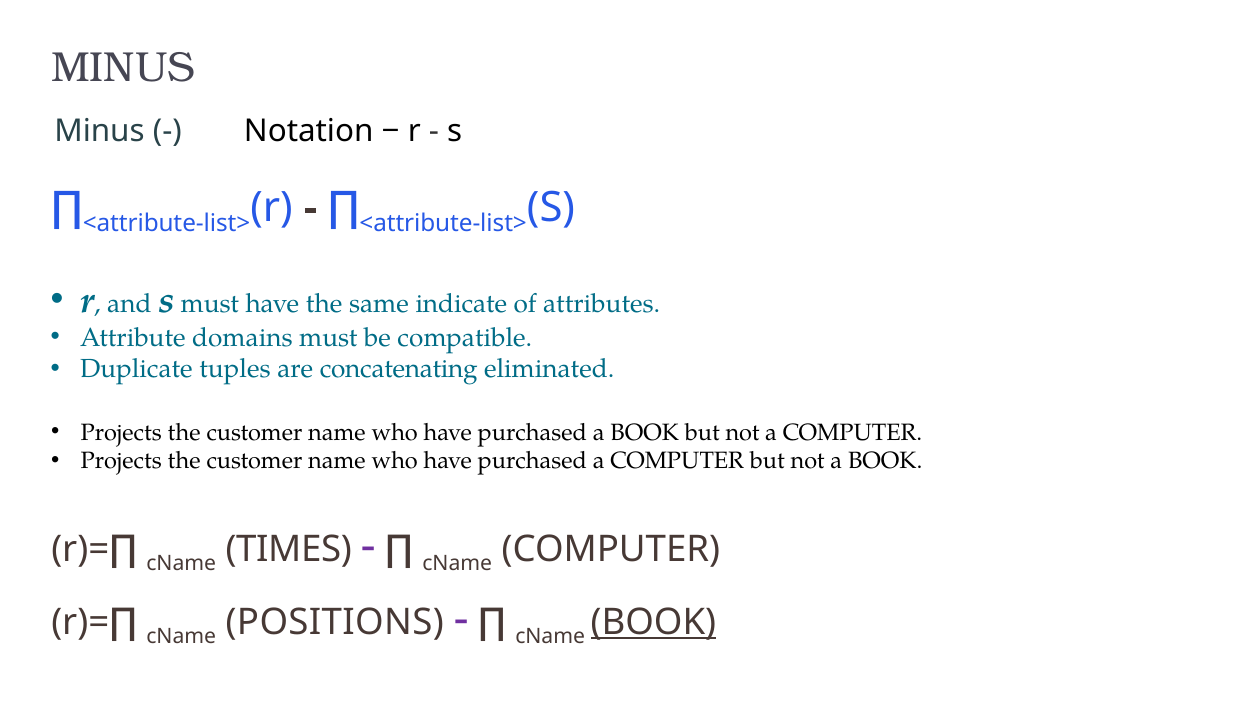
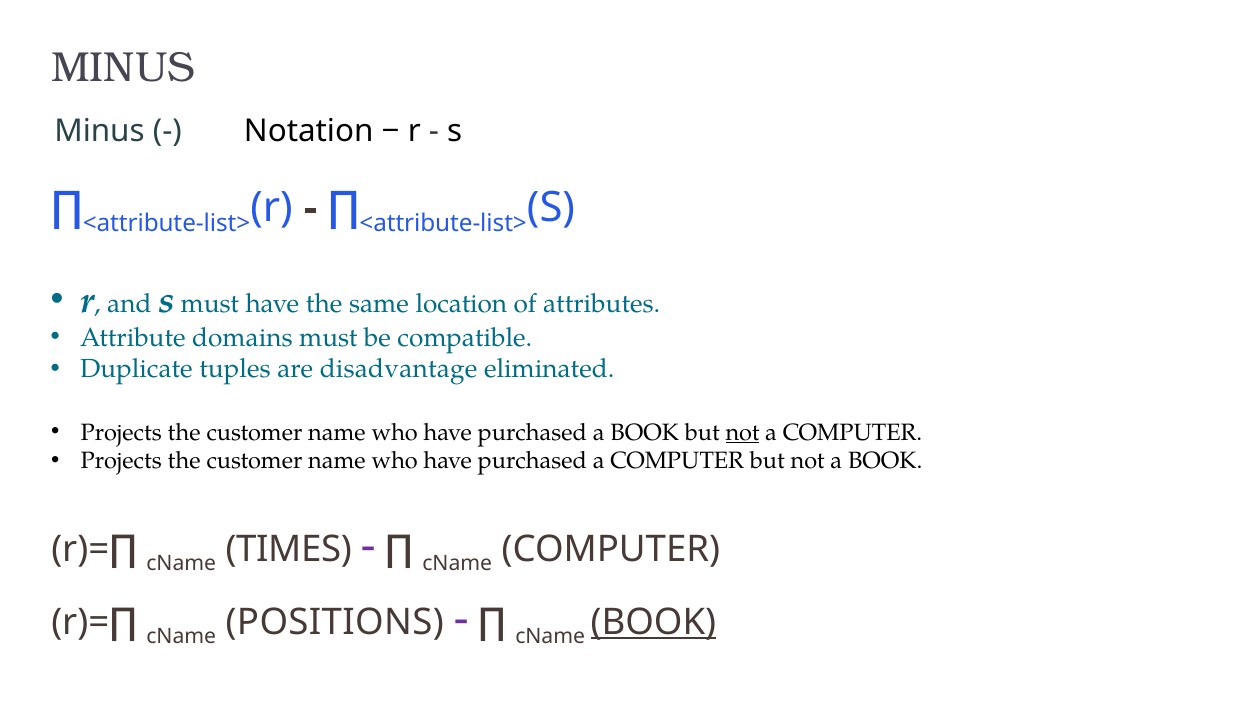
indicate: indicate -> location
concatenating: concatenating -> disadvantage
not at (743, 432) underline: none -> present
